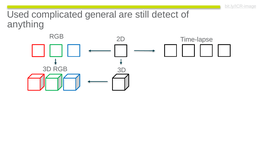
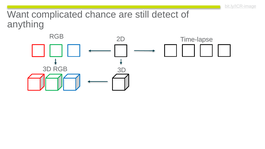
Used: Used -> Want
general: general -> chance
